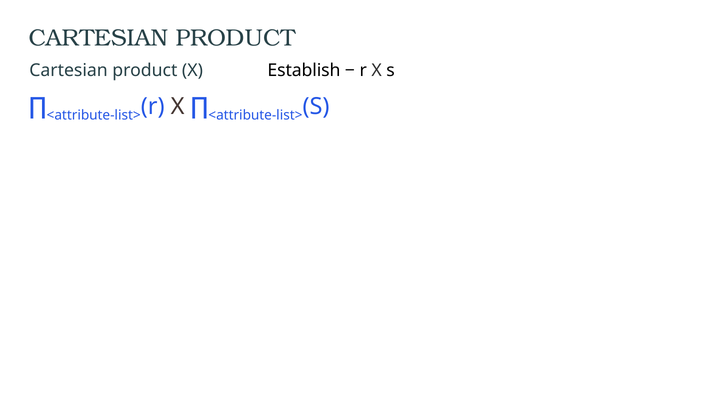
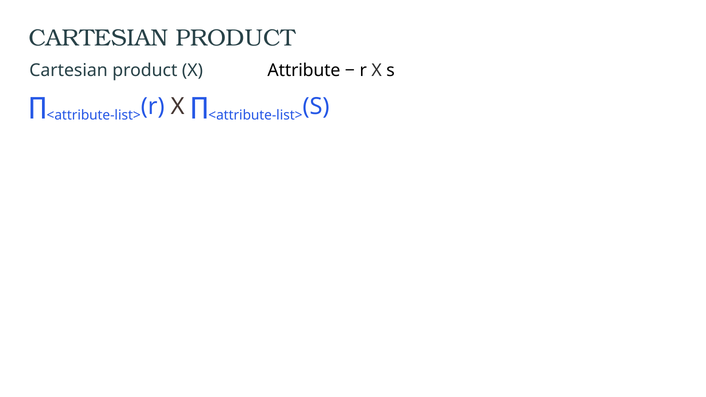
Establish: Establish -> Attribute
